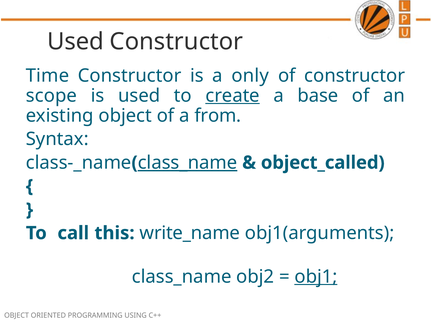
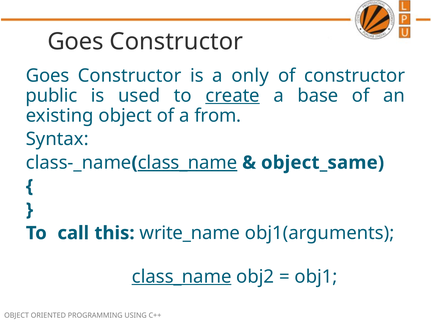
Used at (76, 42): Used -> Goes
Time at (48, 76): Time -> Goes
scope: scope -> public
object_called: object_called -> object_same
class_name at (182, 277) underline: none -> present
obj1 underline: present -> none
